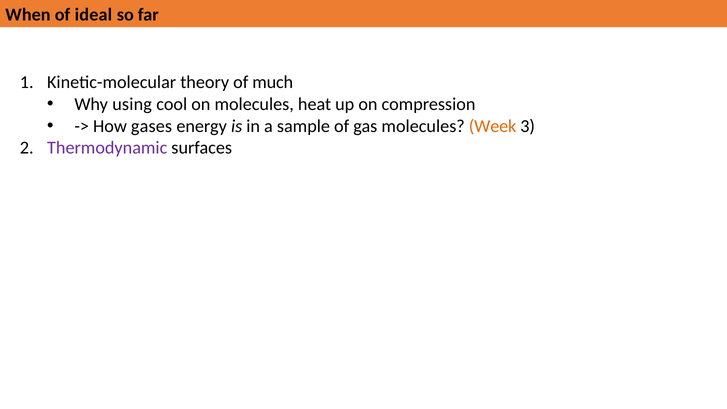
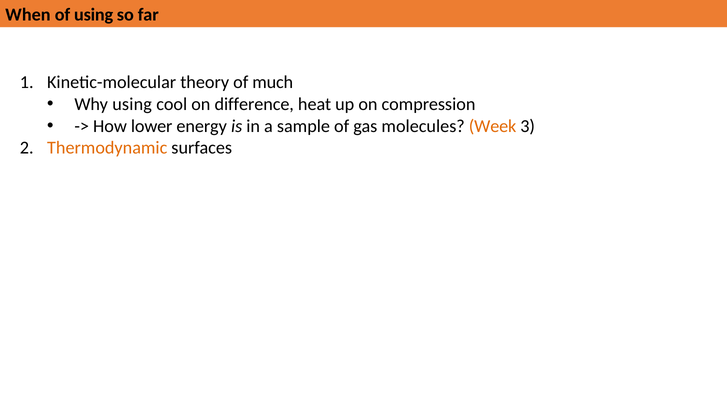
of ideal: ideal -> using
on molecules: molecules -> difference
gases: gases -> lower
Thermodynamic colour: purple -> orange
